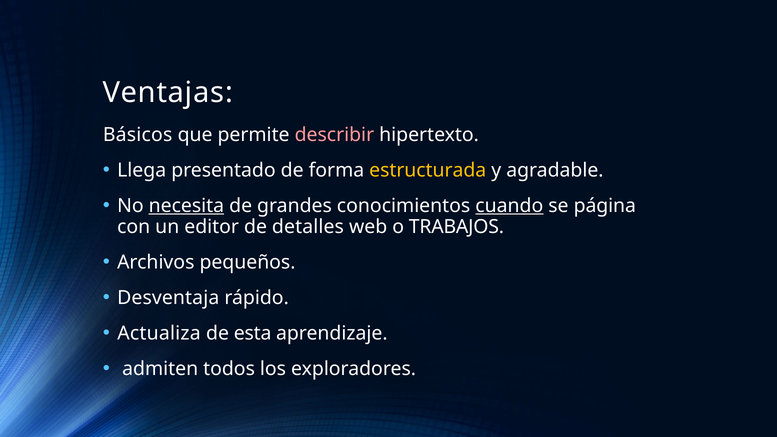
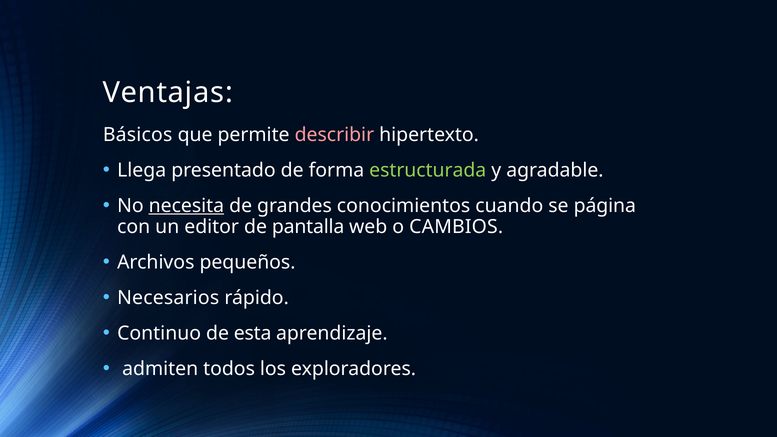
estructurada colour: yellow -> light green
cuando underline: present -> none
detalles: detalles -> pantalla
TRABAJOS: TRABAJOS -> CAMBIOS
Desventaja: Desventaja -> Necesarios
Actualiza: Actualiza -> Continuo
